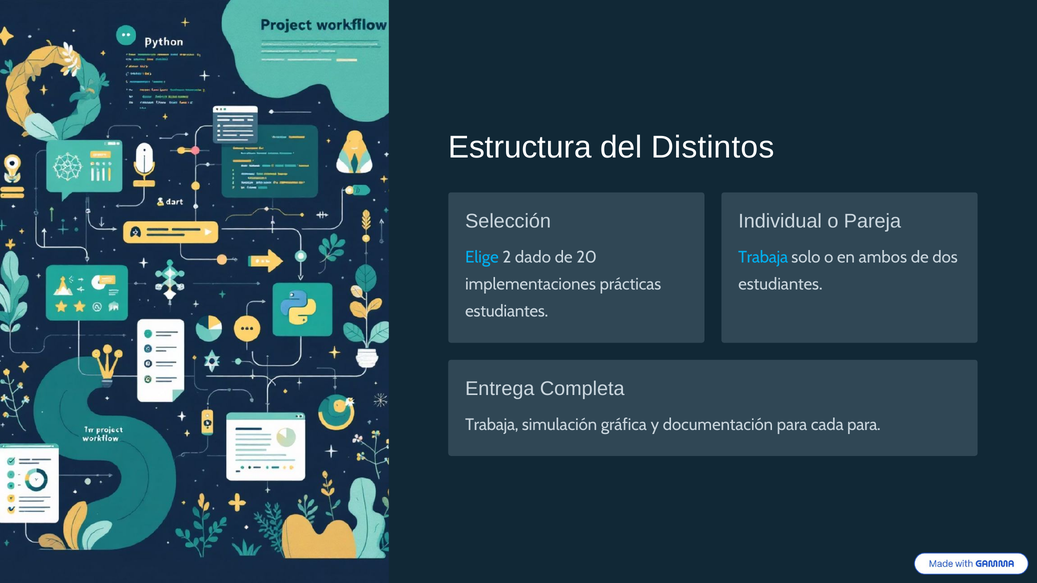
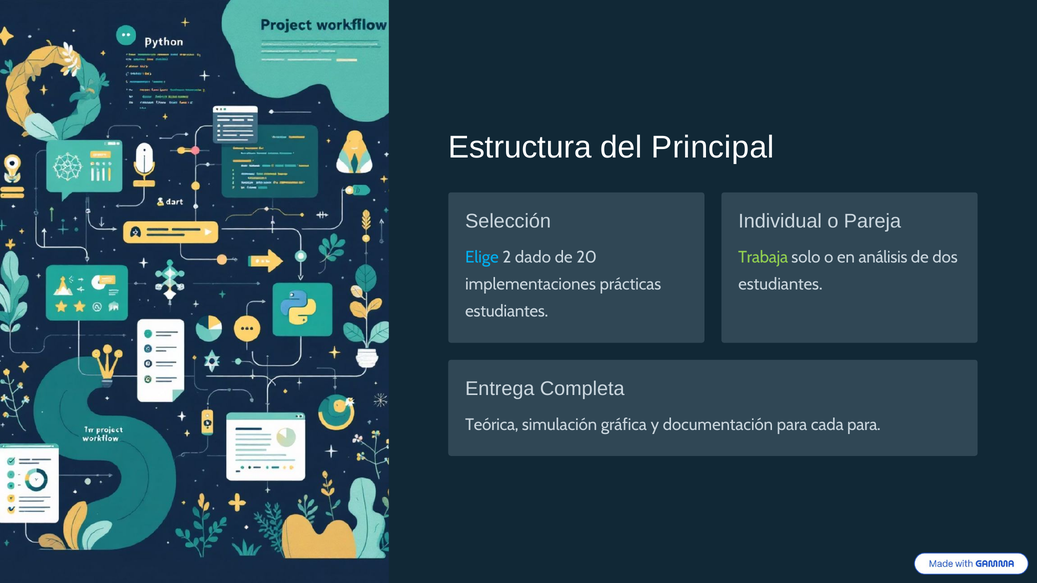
Distintos: Distintos -> Principal
Trabaja at (763, 257) colour: light blue -> light green
ambos: ambos -> análisis
Trabaja at (492, 425): Trabaja -> Teórica
